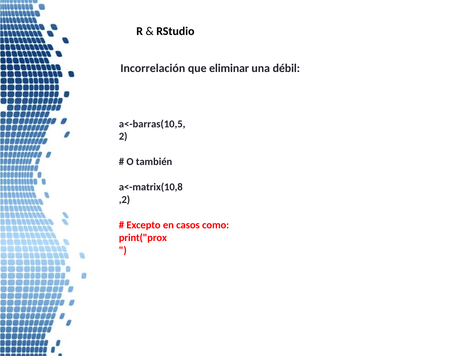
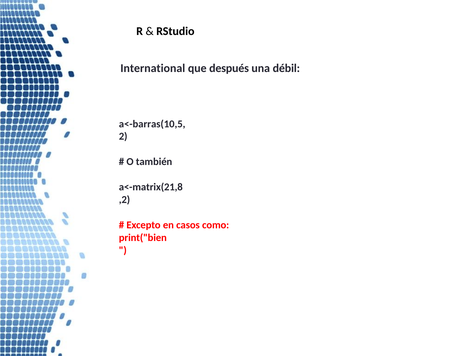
Incorrelación: Incorrelación -> International
eliminar: eliminar -> después
a<-matrix(10,8: a<-matrix(10,8 -> a<-matrix(21,8
print("prox: print("prox -> print("bien
